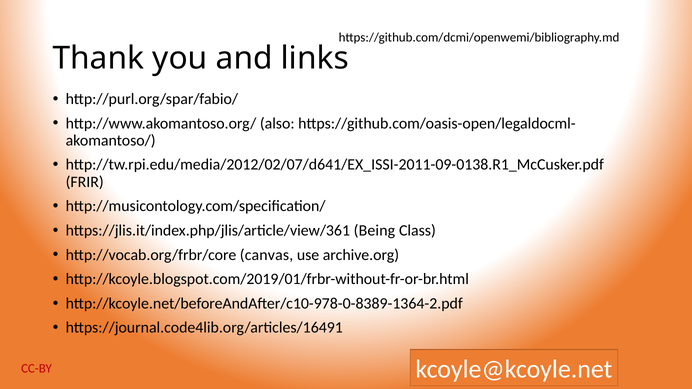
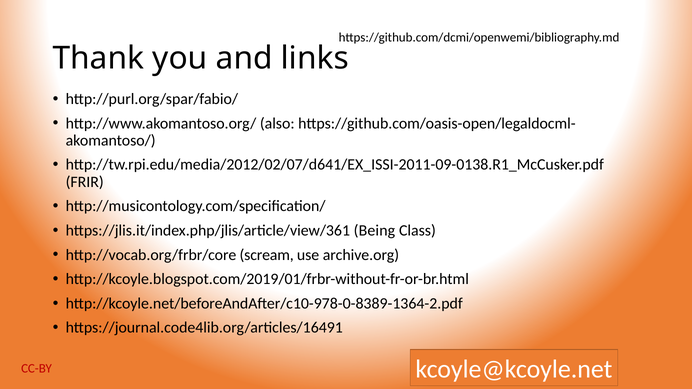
canvas: canvas -> scream
